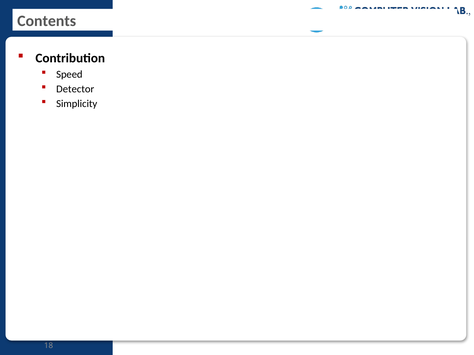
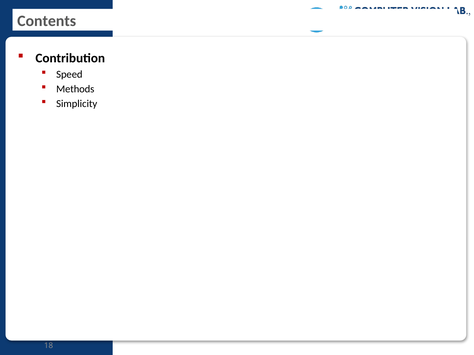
Detector: Detector -> Methods
